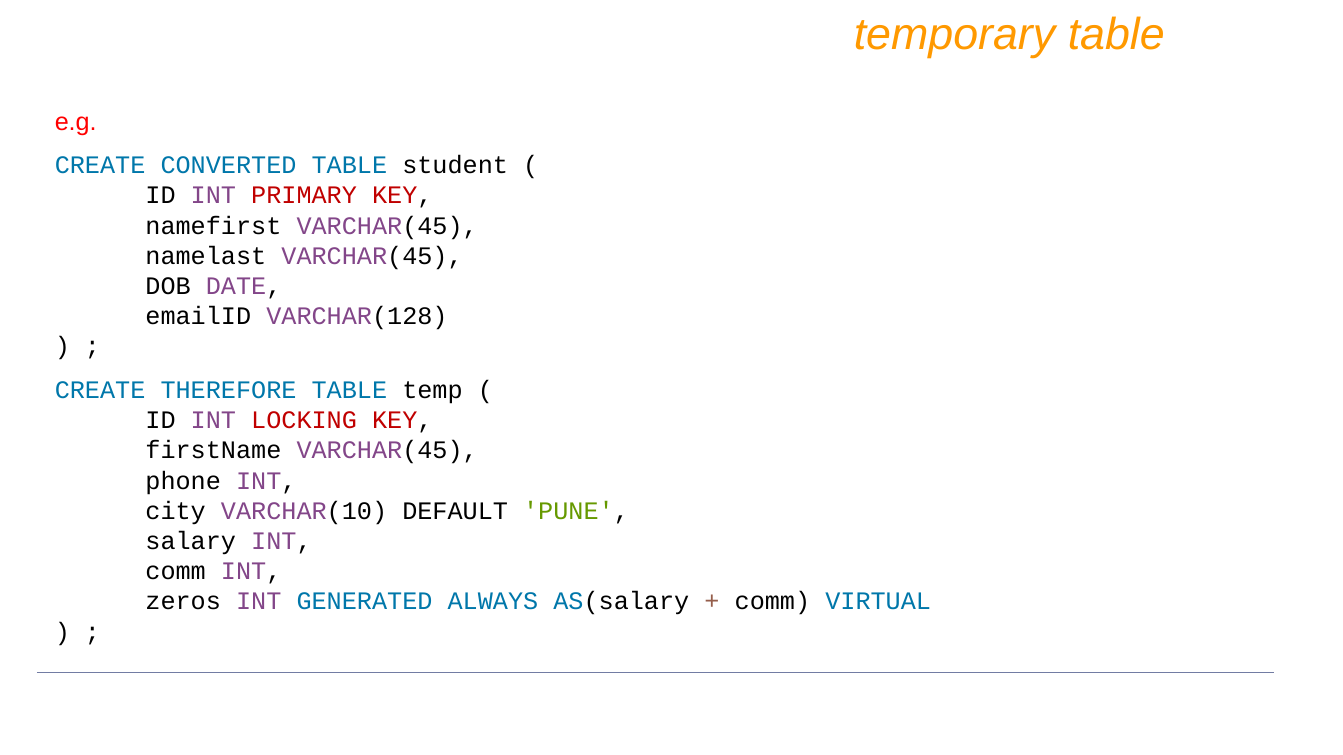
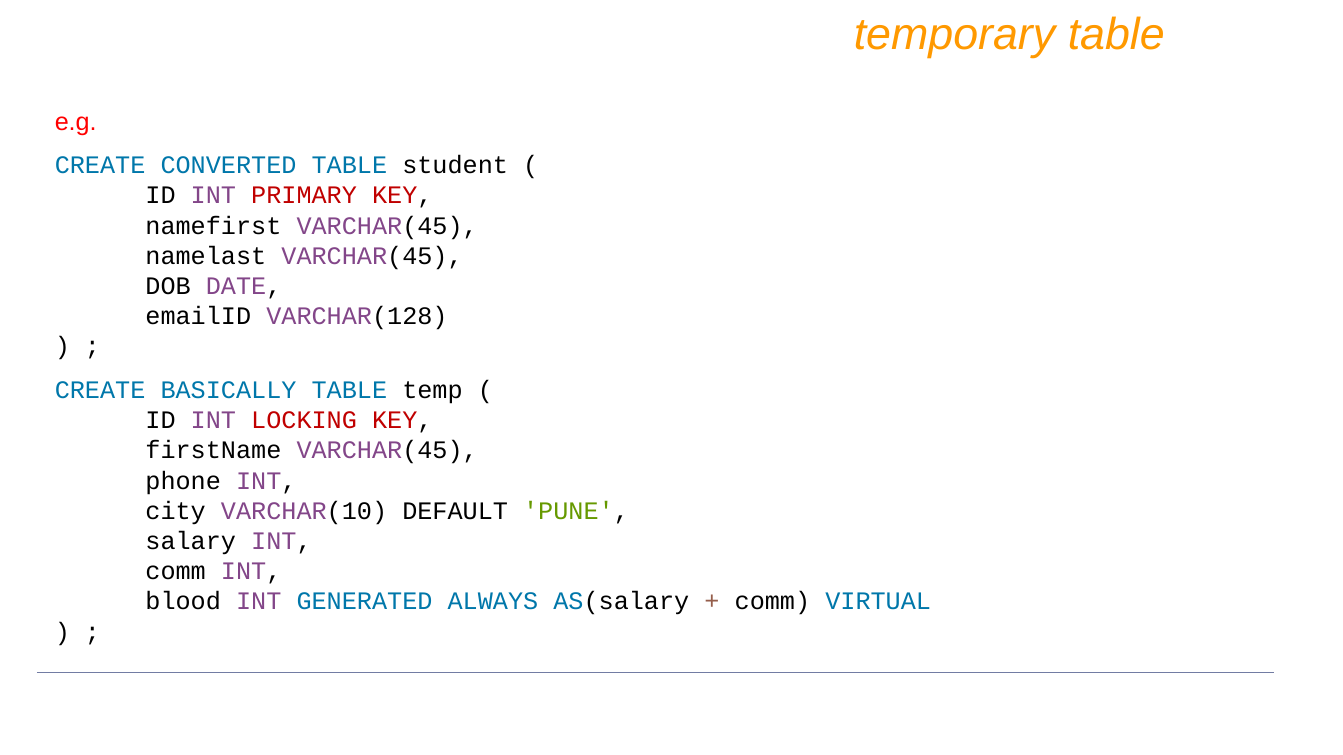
THEREFORE: THEREFORE -> BASICALLY
zeros: zeros -> blood
